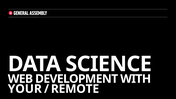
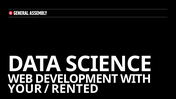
REMOTE: REMOTE -> RENTED
